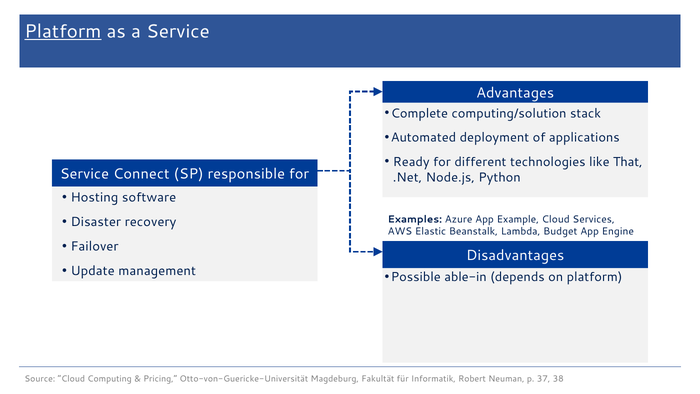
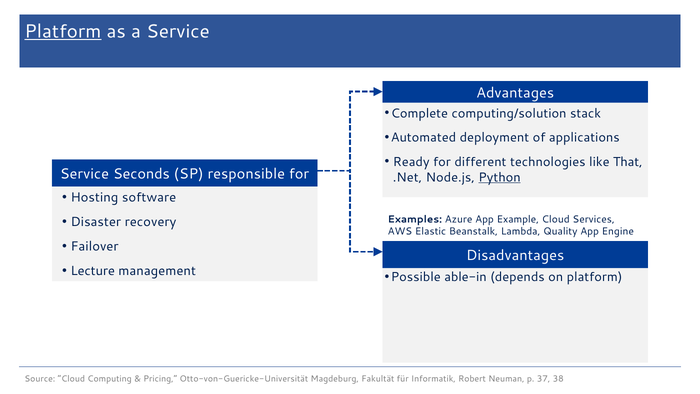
Connect: Connect -> Seconds
Python underline: none -> present
Budget: Budget -> Quality
Update: Update -> Lecture
